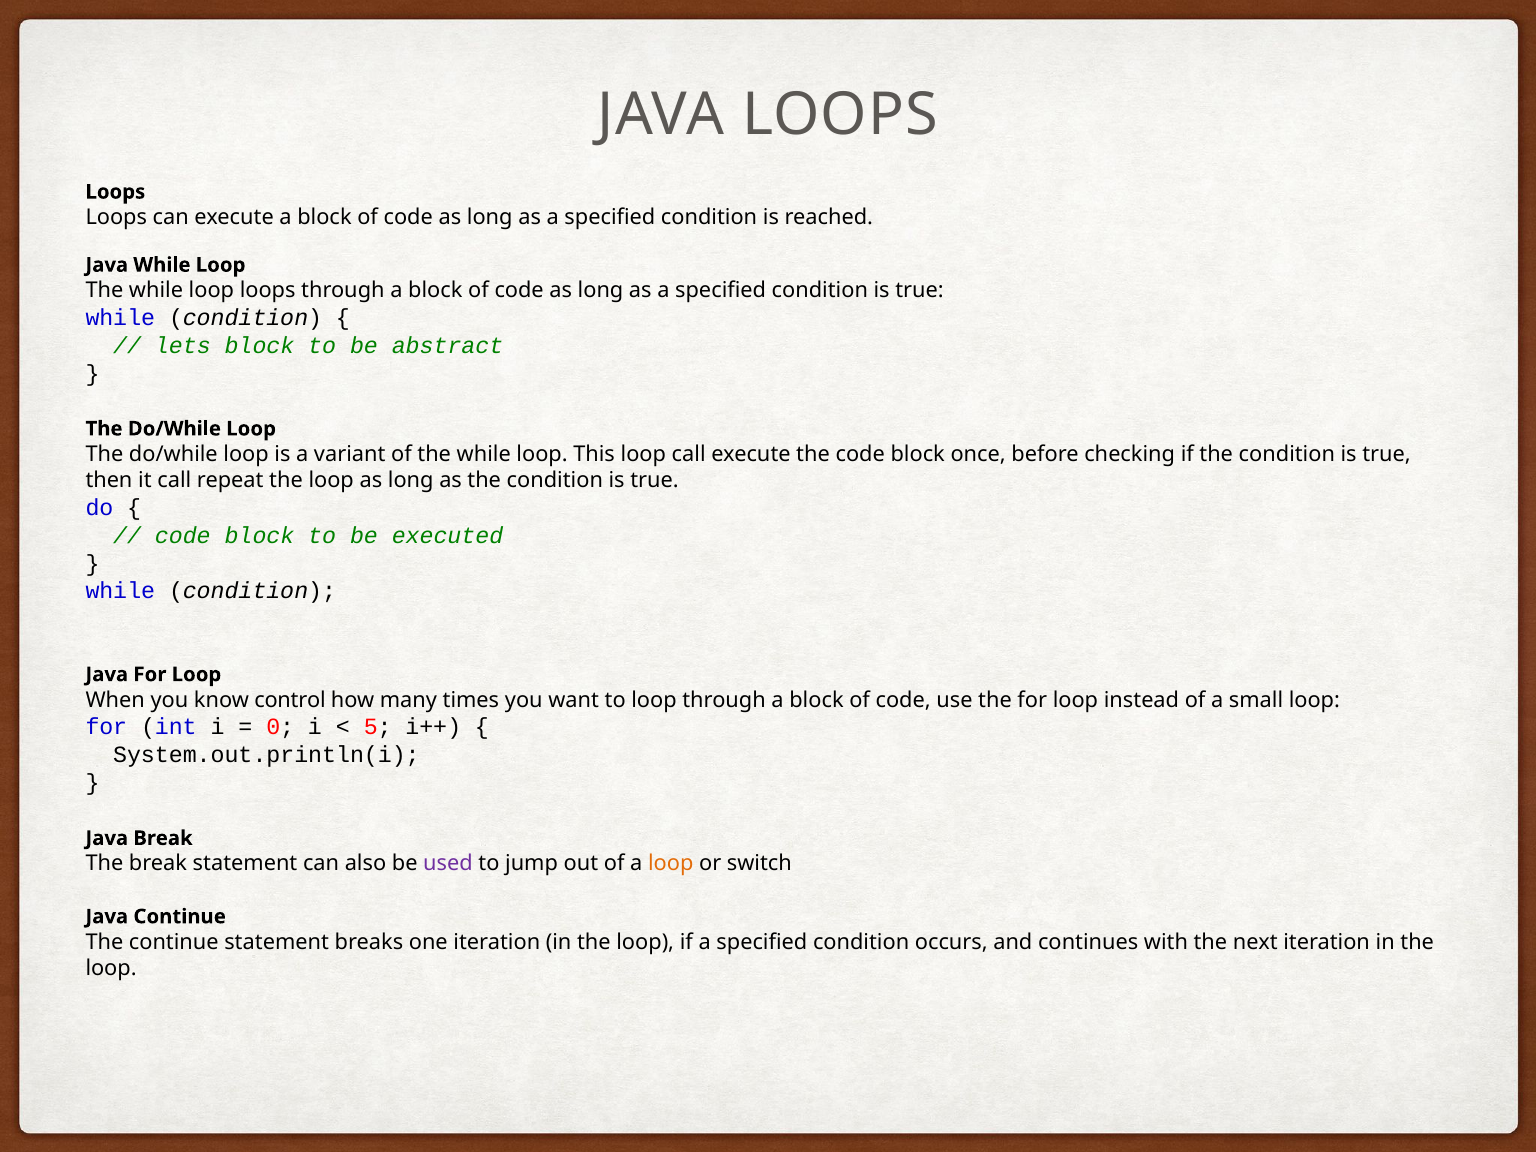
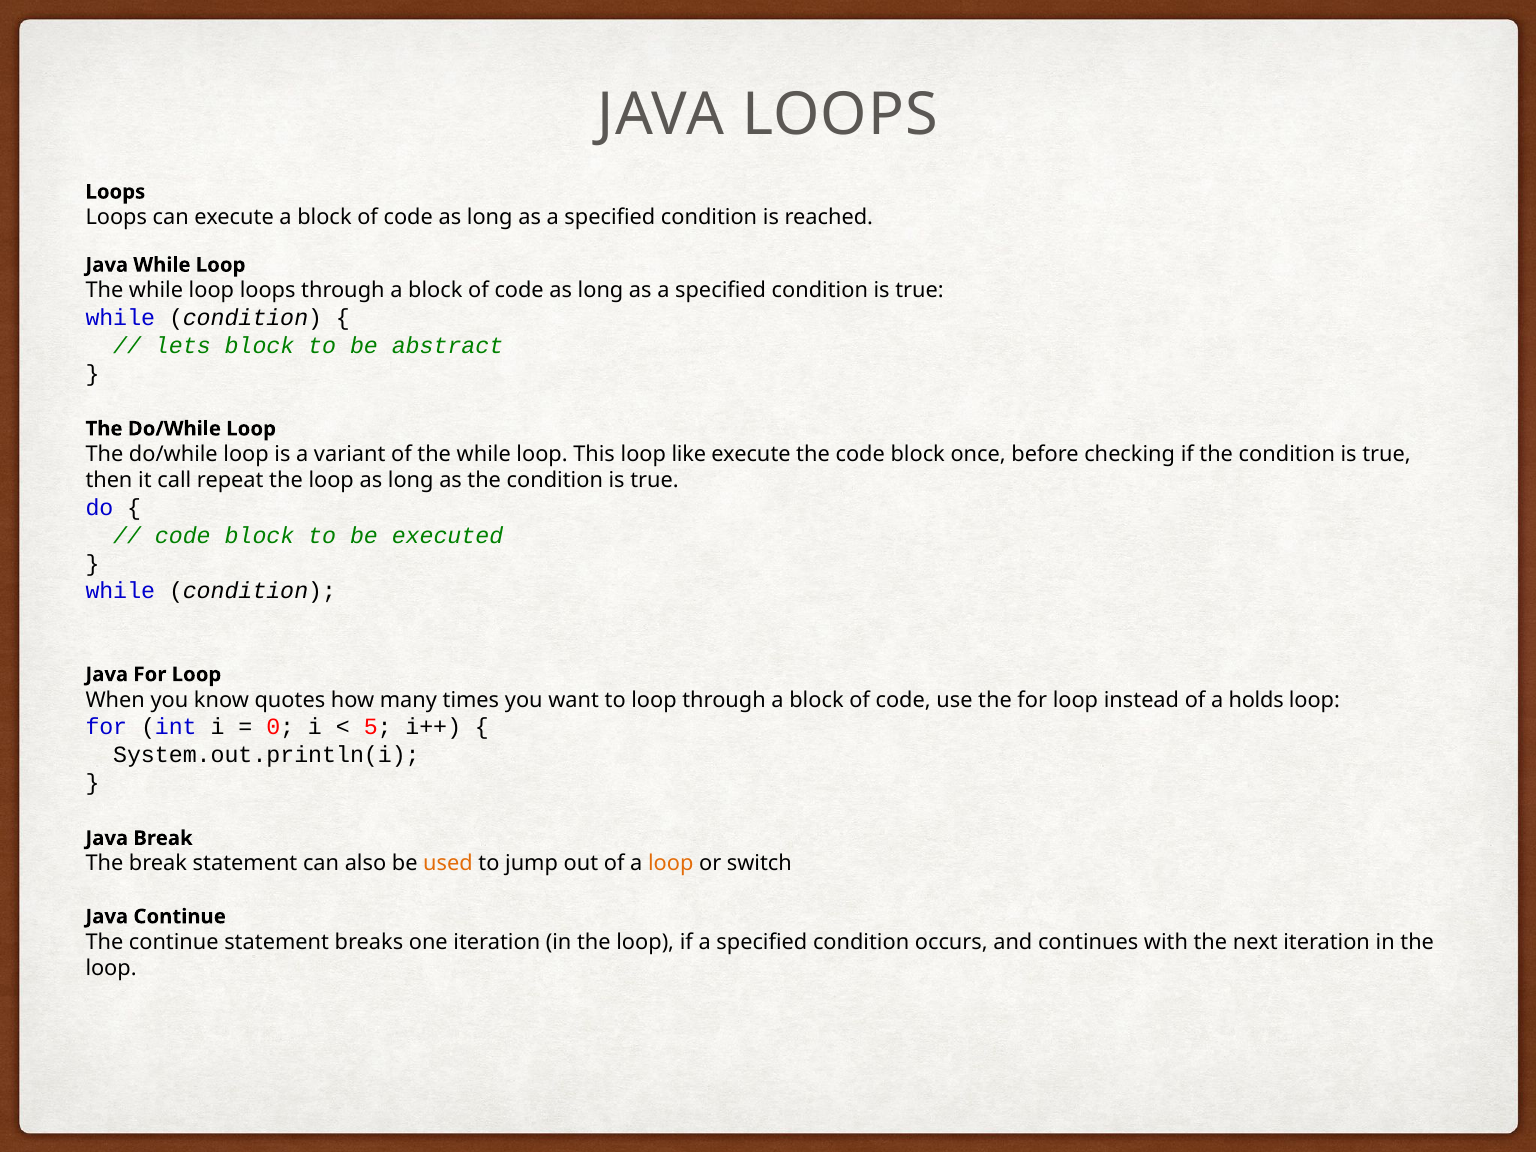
loop call: call -> like
control: control -> quotes
small: small -> holds
used colour: purple -> orange
